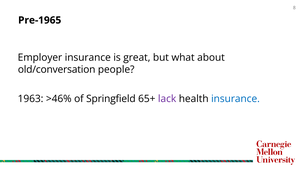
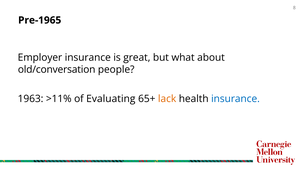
>46%: >46% -> >11%
Springfield: Springfield -> Evaluating
lack colour: purple -> orange
